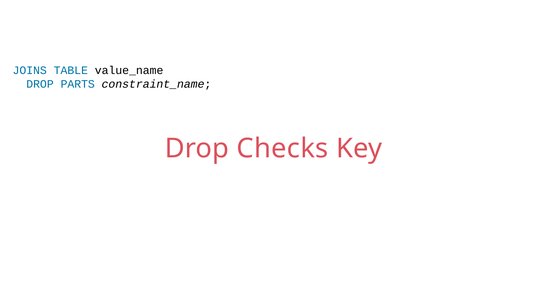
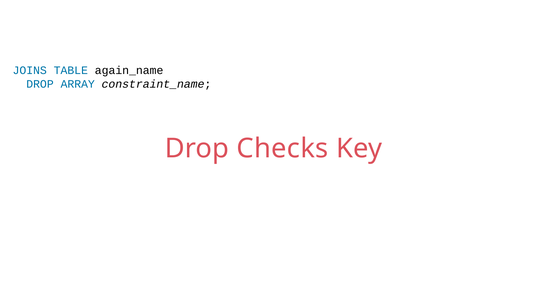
value_name: value_name -> again_name
PARTS: PARTS -> ARRAY
